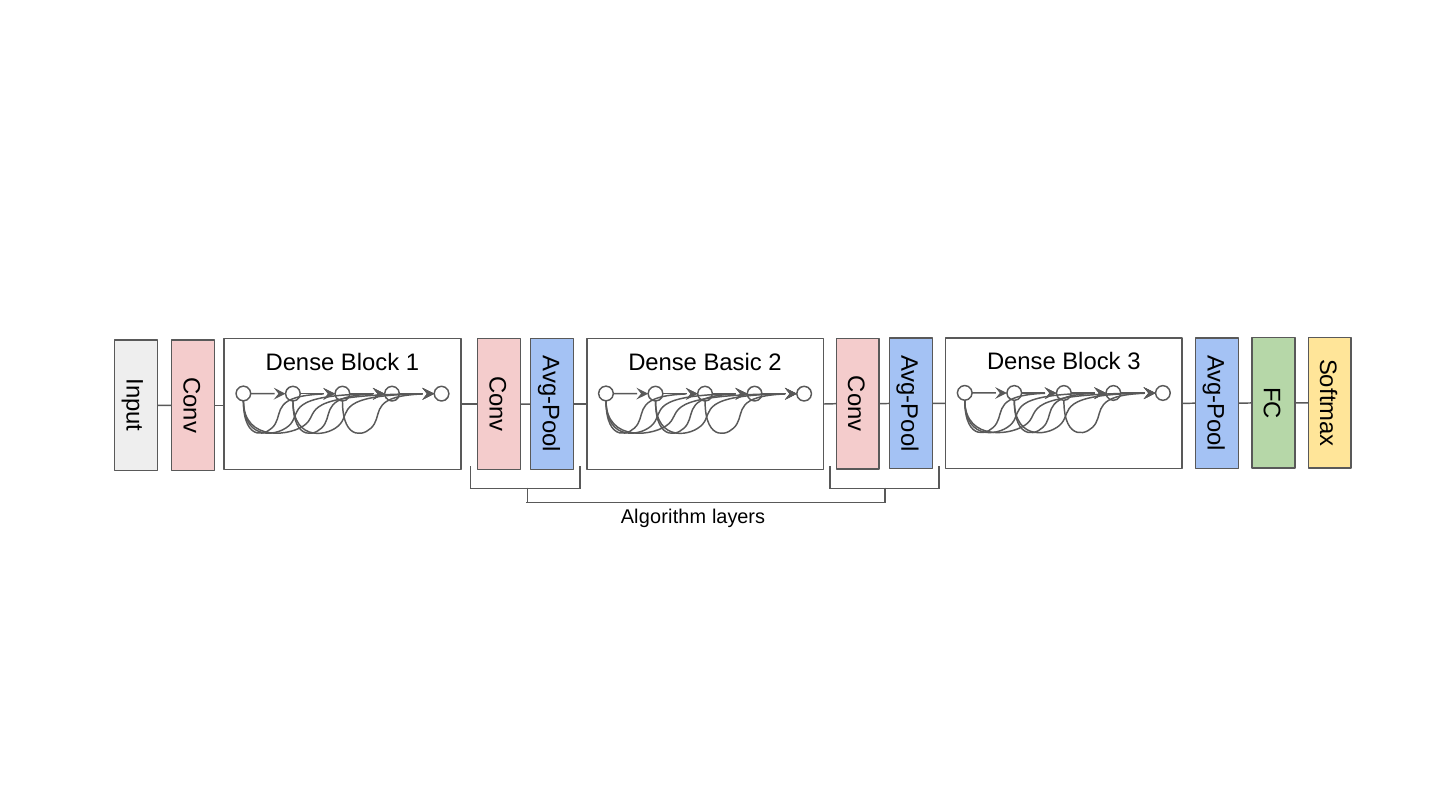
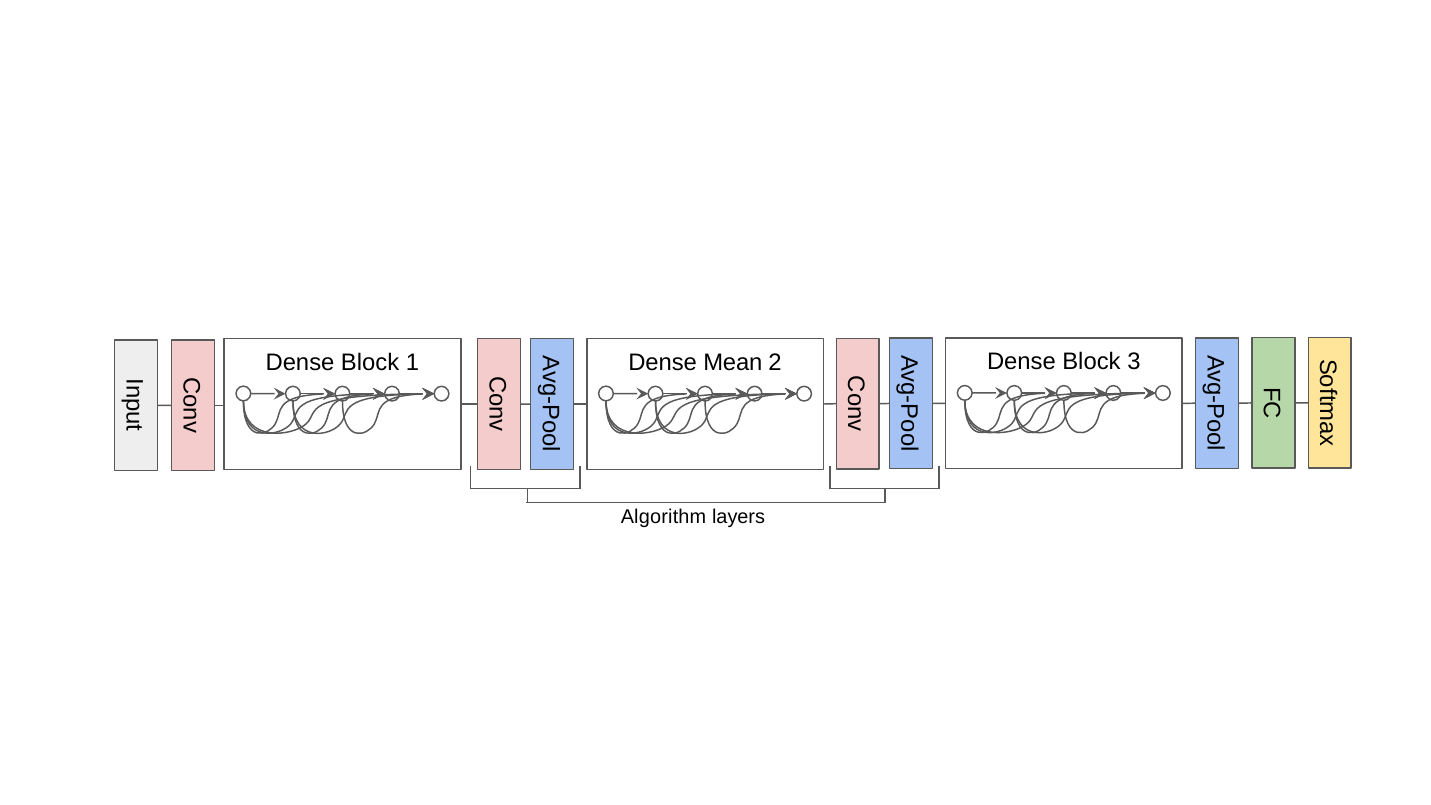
Basic: Basic -> Mean
